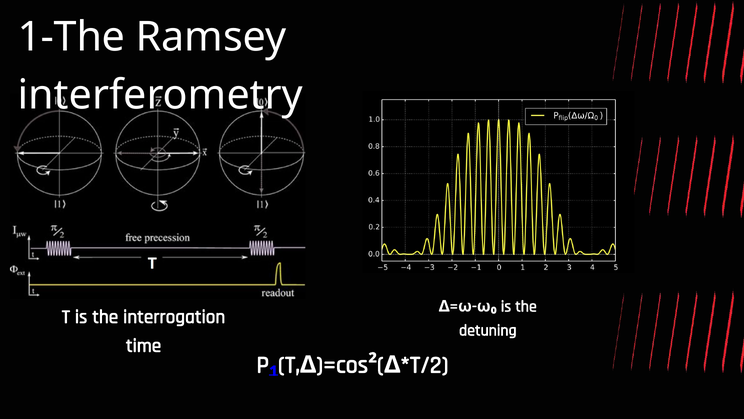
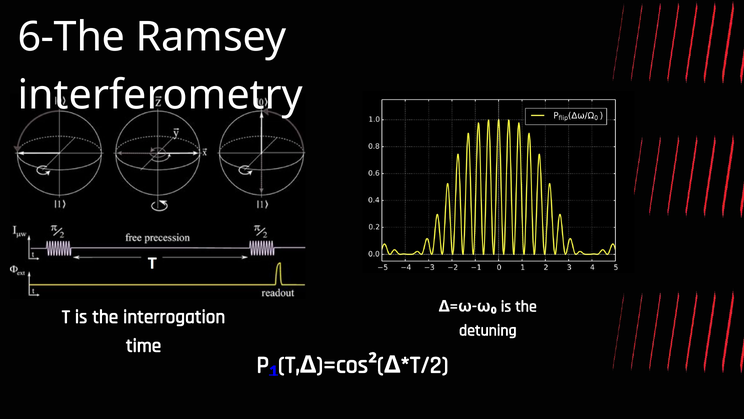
1-The: 1-The -> 6-The
